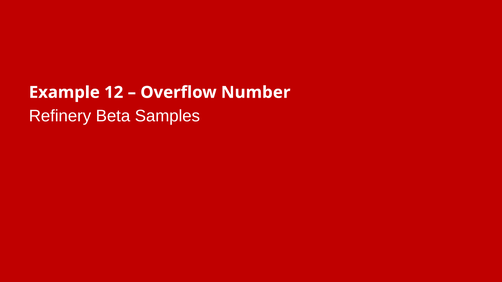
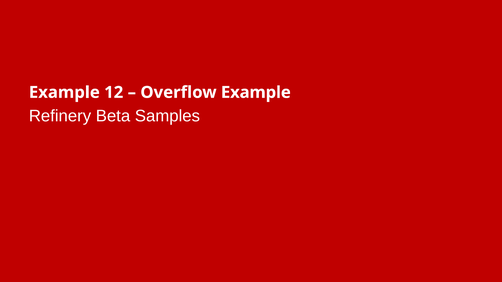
Overflow Number: Number -> Example
